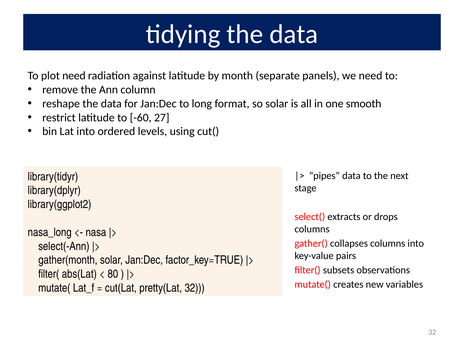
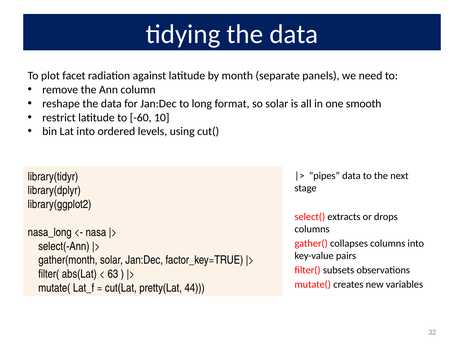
plot need: need -> facet
27: 27 -> 10
80: 80 -> 63
pretty(Lat 32: 32 -> 44
